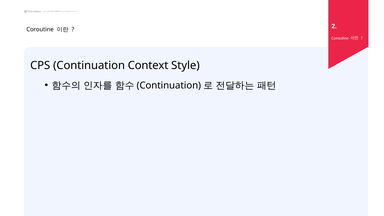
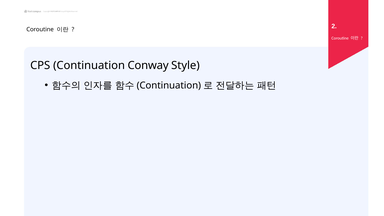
Context: Context -> Conway
